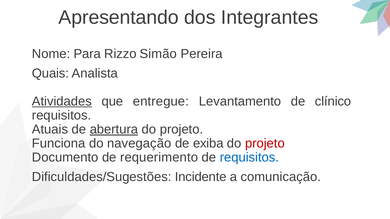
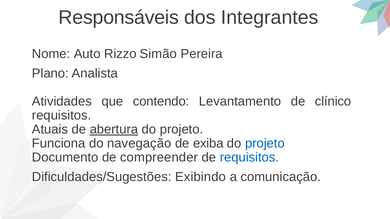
Apresentando: Apresentando -> Responsáveis
Para: Para -> Auto
Quais: Quais -> Plano
Atividades underline: present -> none
entregue: entregue -> contendo
projeto at (265, 144) colour: red -> blue
requerimento: requerimento -> compreender
Incidente: Incidente -> Exibindo
